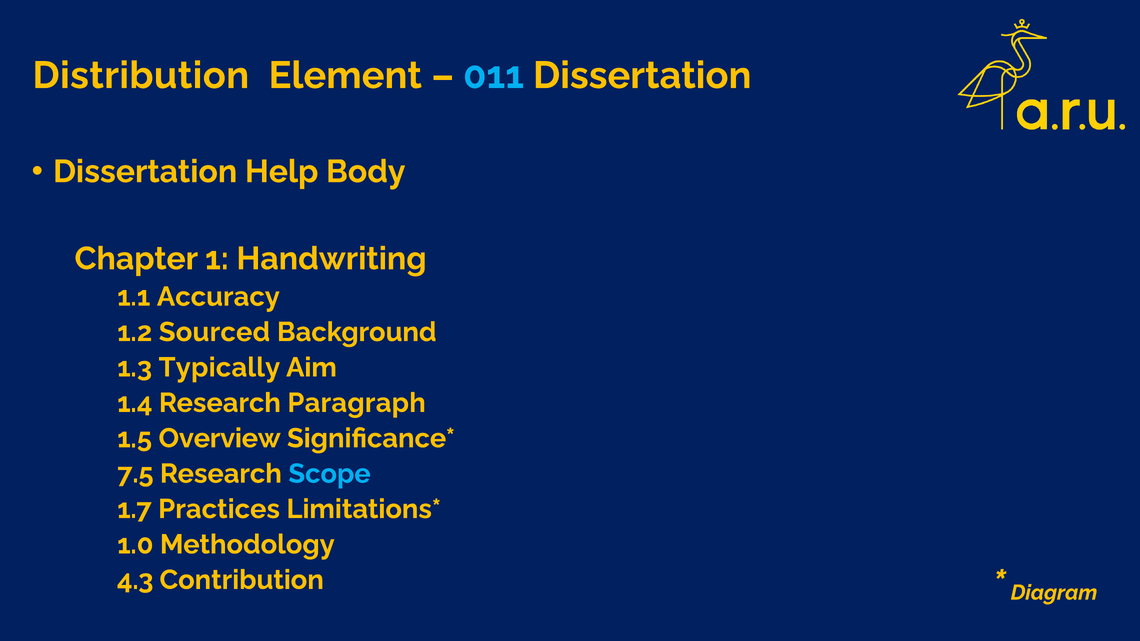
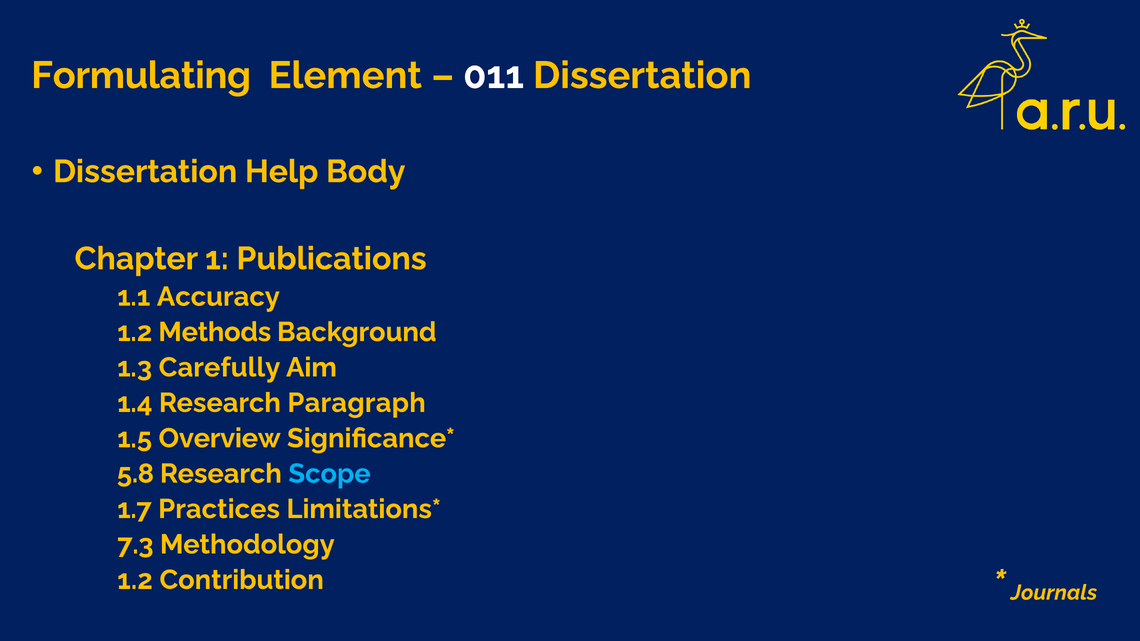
Distribution: Distribution -> Formulating
011 colour: light blue -> white
Handwriting: Handwriting -> Publications
Sourced: Sourced -> Methods
Typically: Typically -> Carefully
7.5: 7.5 -> 5.8
1.0: 1.0 -> 7.3
Diagram: Diagram -> Journals
4.3 at (135, 580): 4.3 -> 1.2
